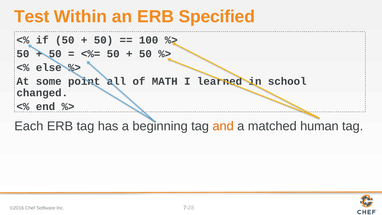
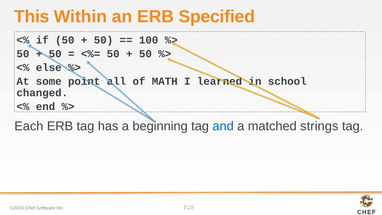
Test: Test -> This
and colour: orange -> blue
human: human -> strings
